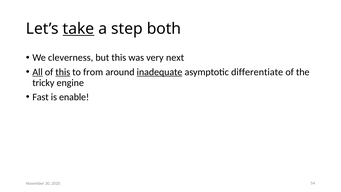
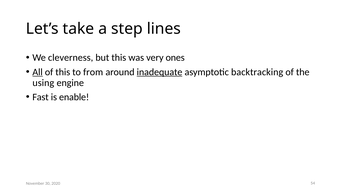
take underline: present -> none
both: both -> lines
next: next -> ones
this at (63, 72) underline: present -> none
differentiate: differentiate -> backtracking
tricky: tricky -> using
